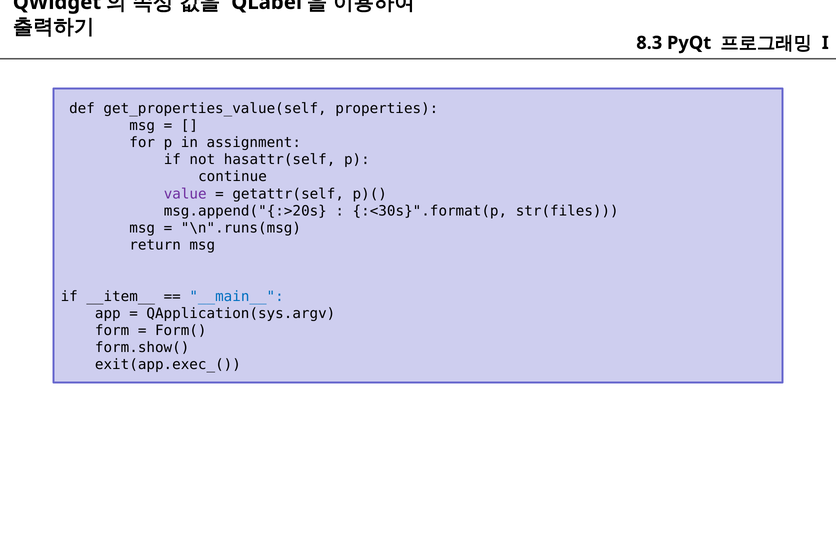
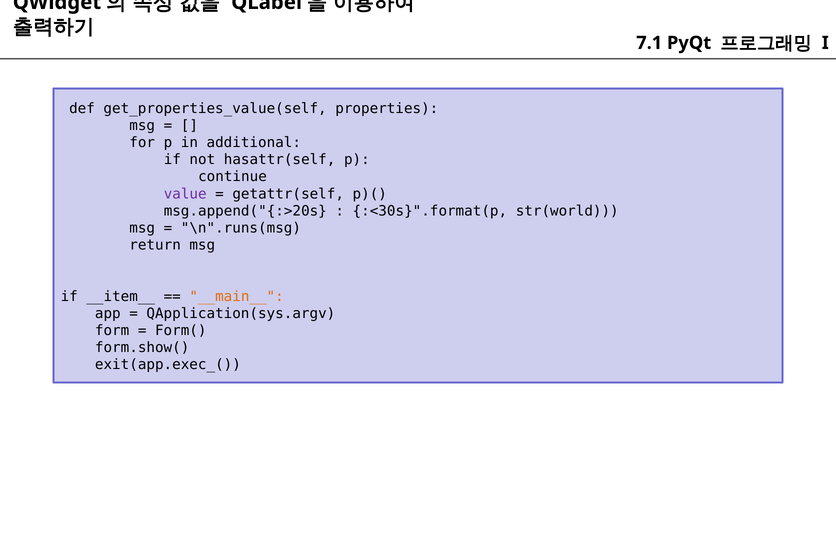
8.3: 8.3 -> 7.1
assignment: assignment -> additional
str(files: str(files -> str(world
__main__ colour: blue -> orange
